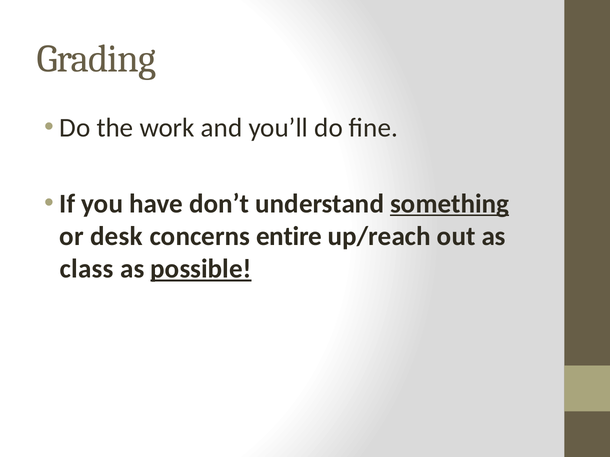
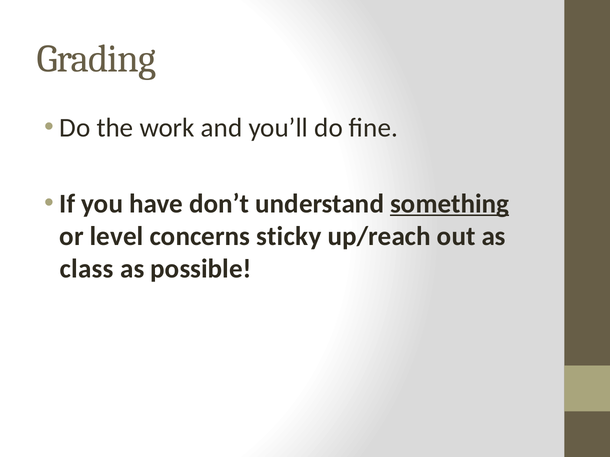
desk: desk -> level
entire: entire -> sticky
possible underline: present -> none
